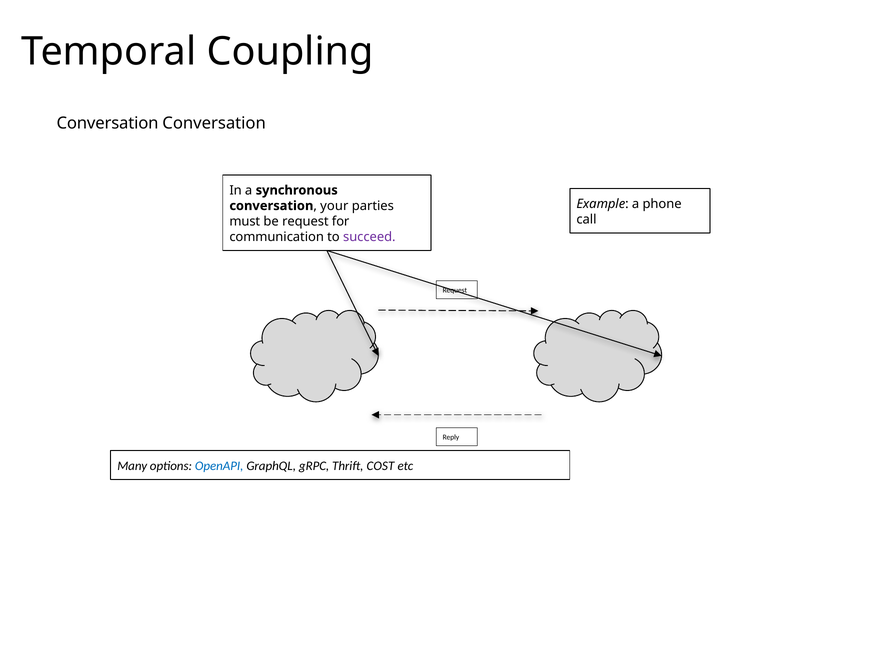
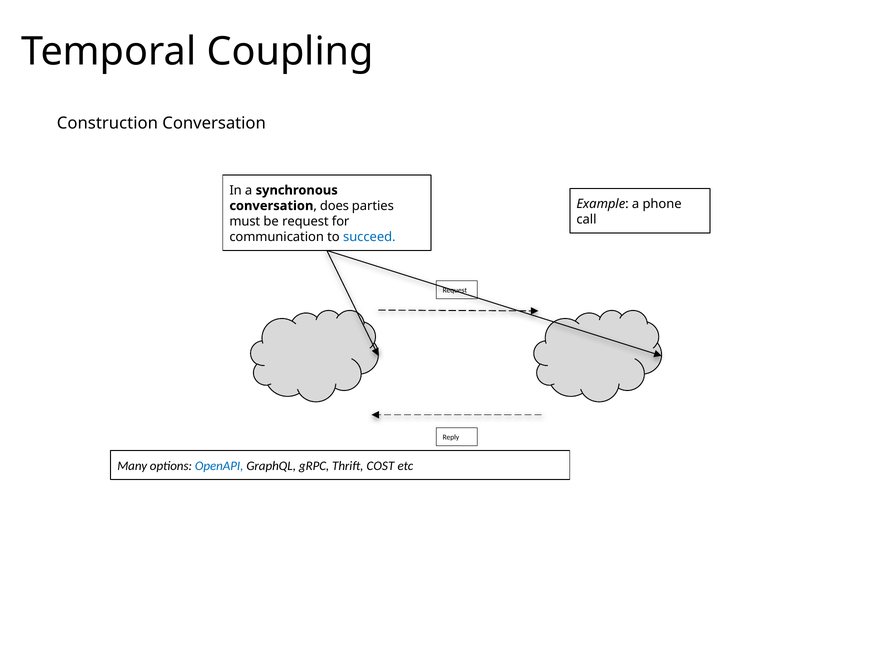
Conversation at (108, 123): Conversation -> Construction
your: your -> does
succeed colour: purple -> blue
